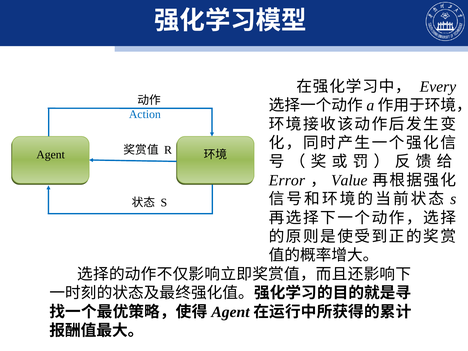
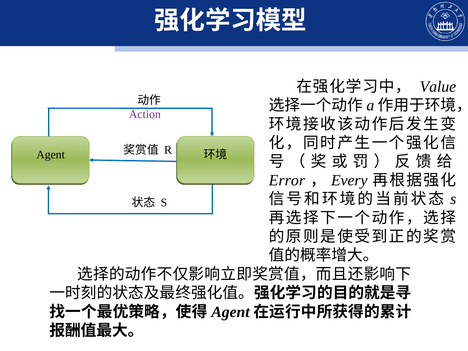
Every: Every -> Value
Action colour: blue -> purple
Value: Value -> Every
